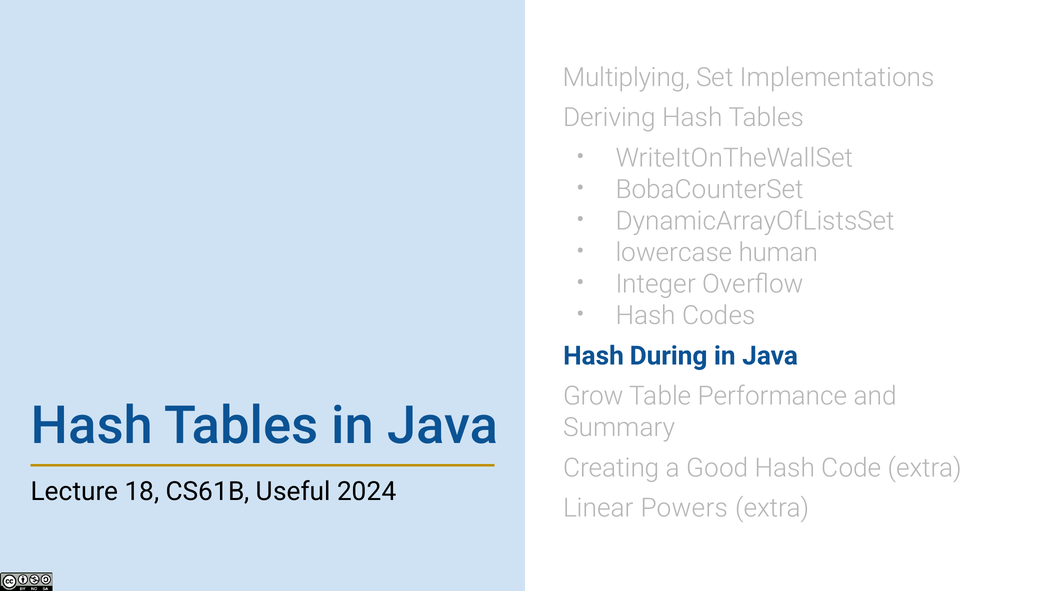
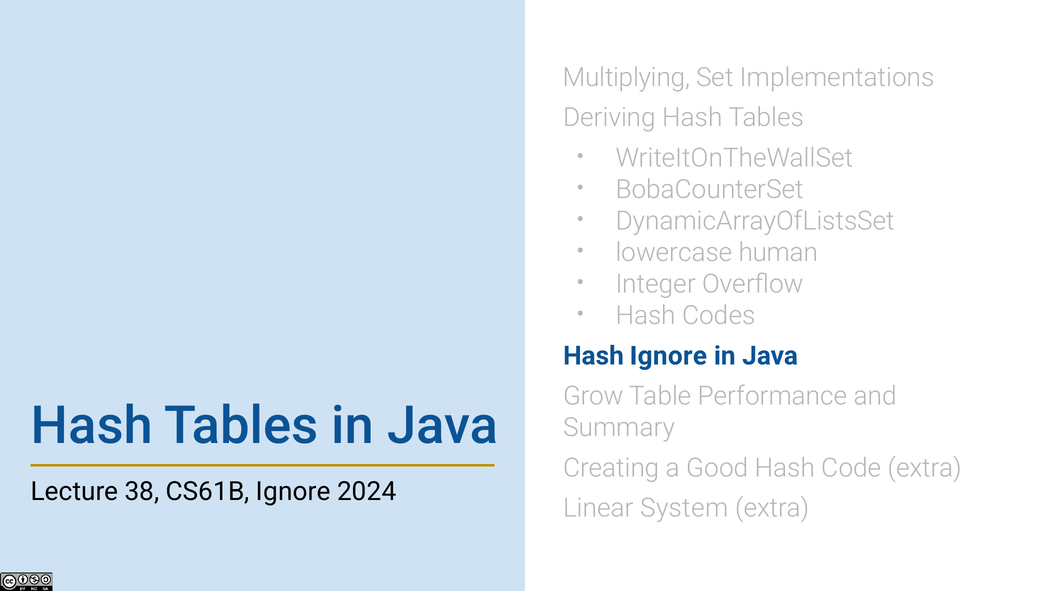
Hash During: During -> Ignore
18: 18 -> 38
CS61B Useful: Useful -> Ignore
Powers: Powers -> System
